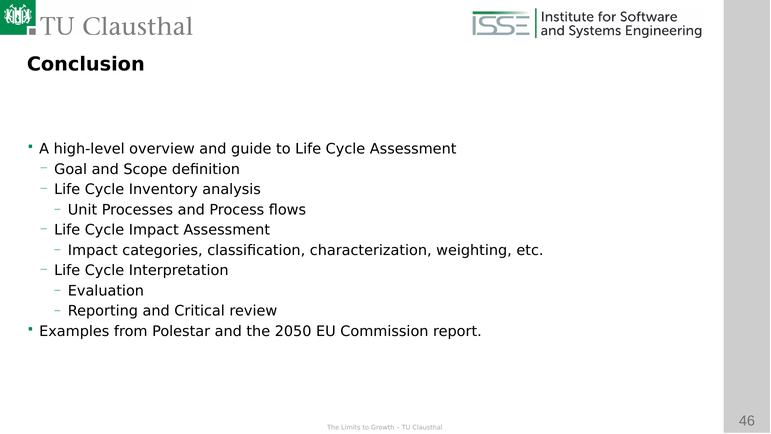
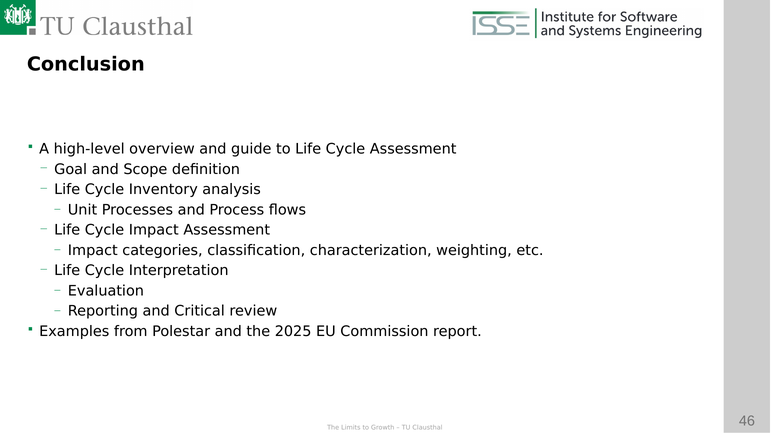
2050: 2050 -> 2025
